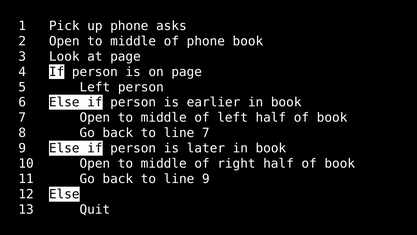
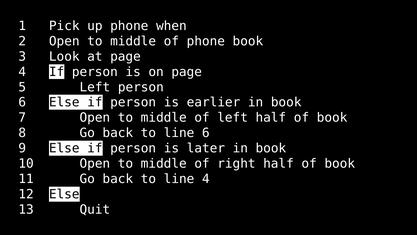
asks: asks -> when
line 7: 7 -> 6
line 9: 9 -> 4
